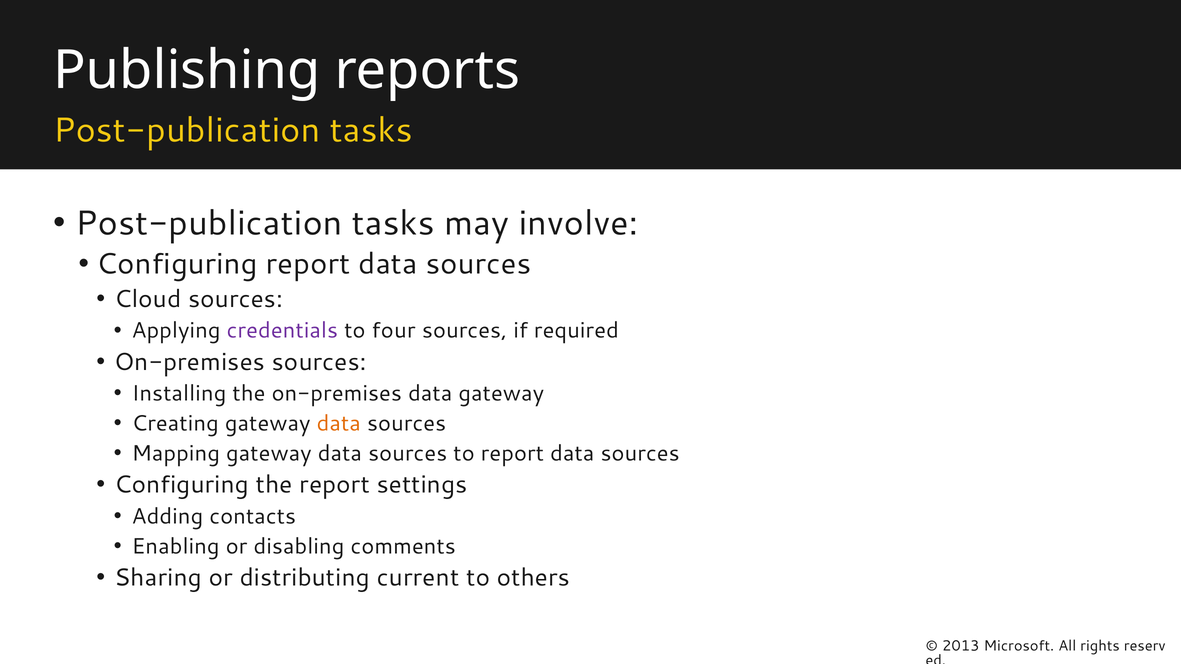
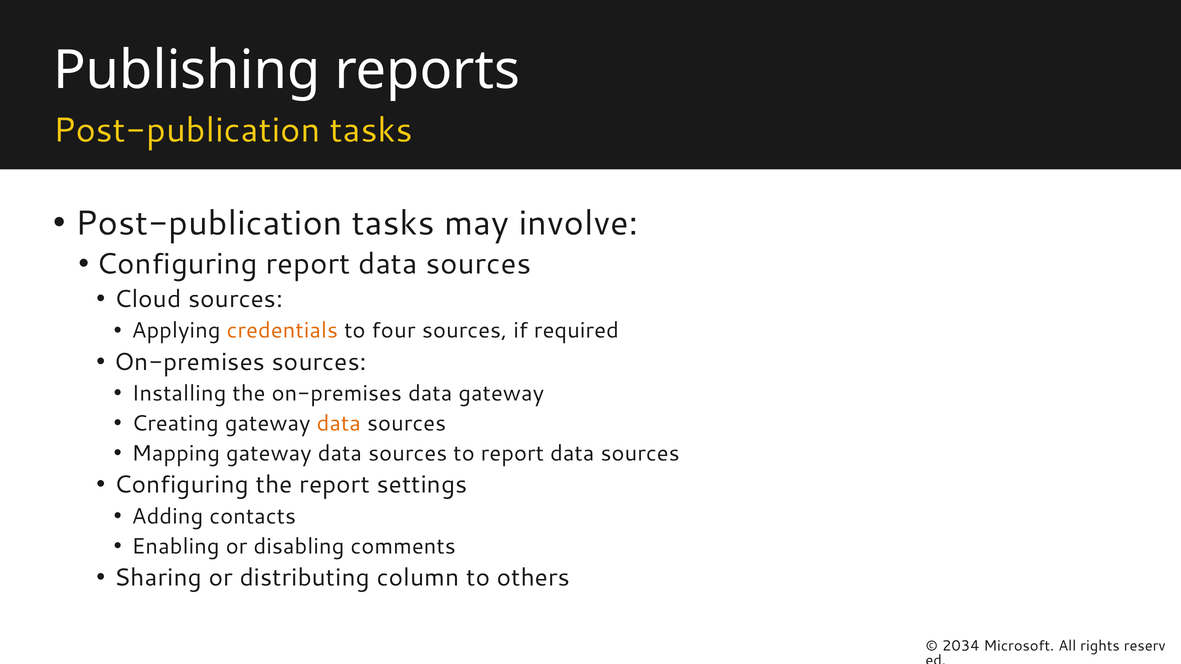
credentials colour: purple -> orange
current: current -> column
2013: 2013 -> 2034
